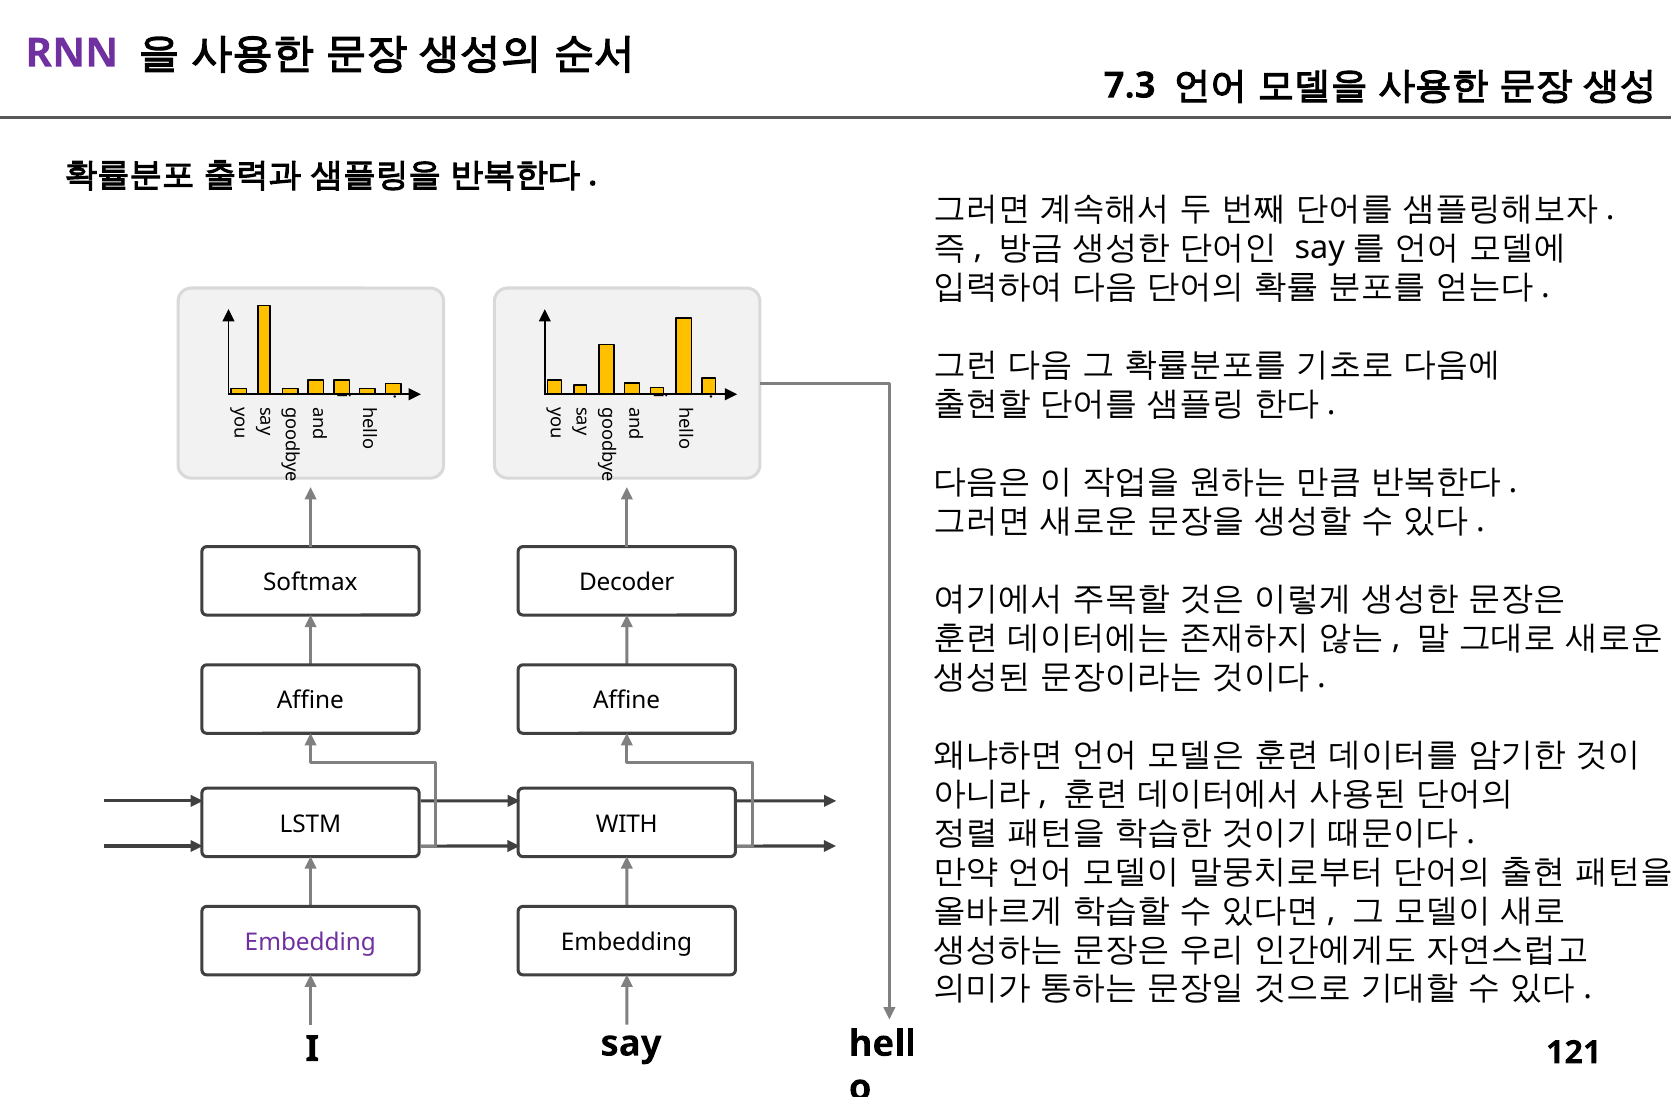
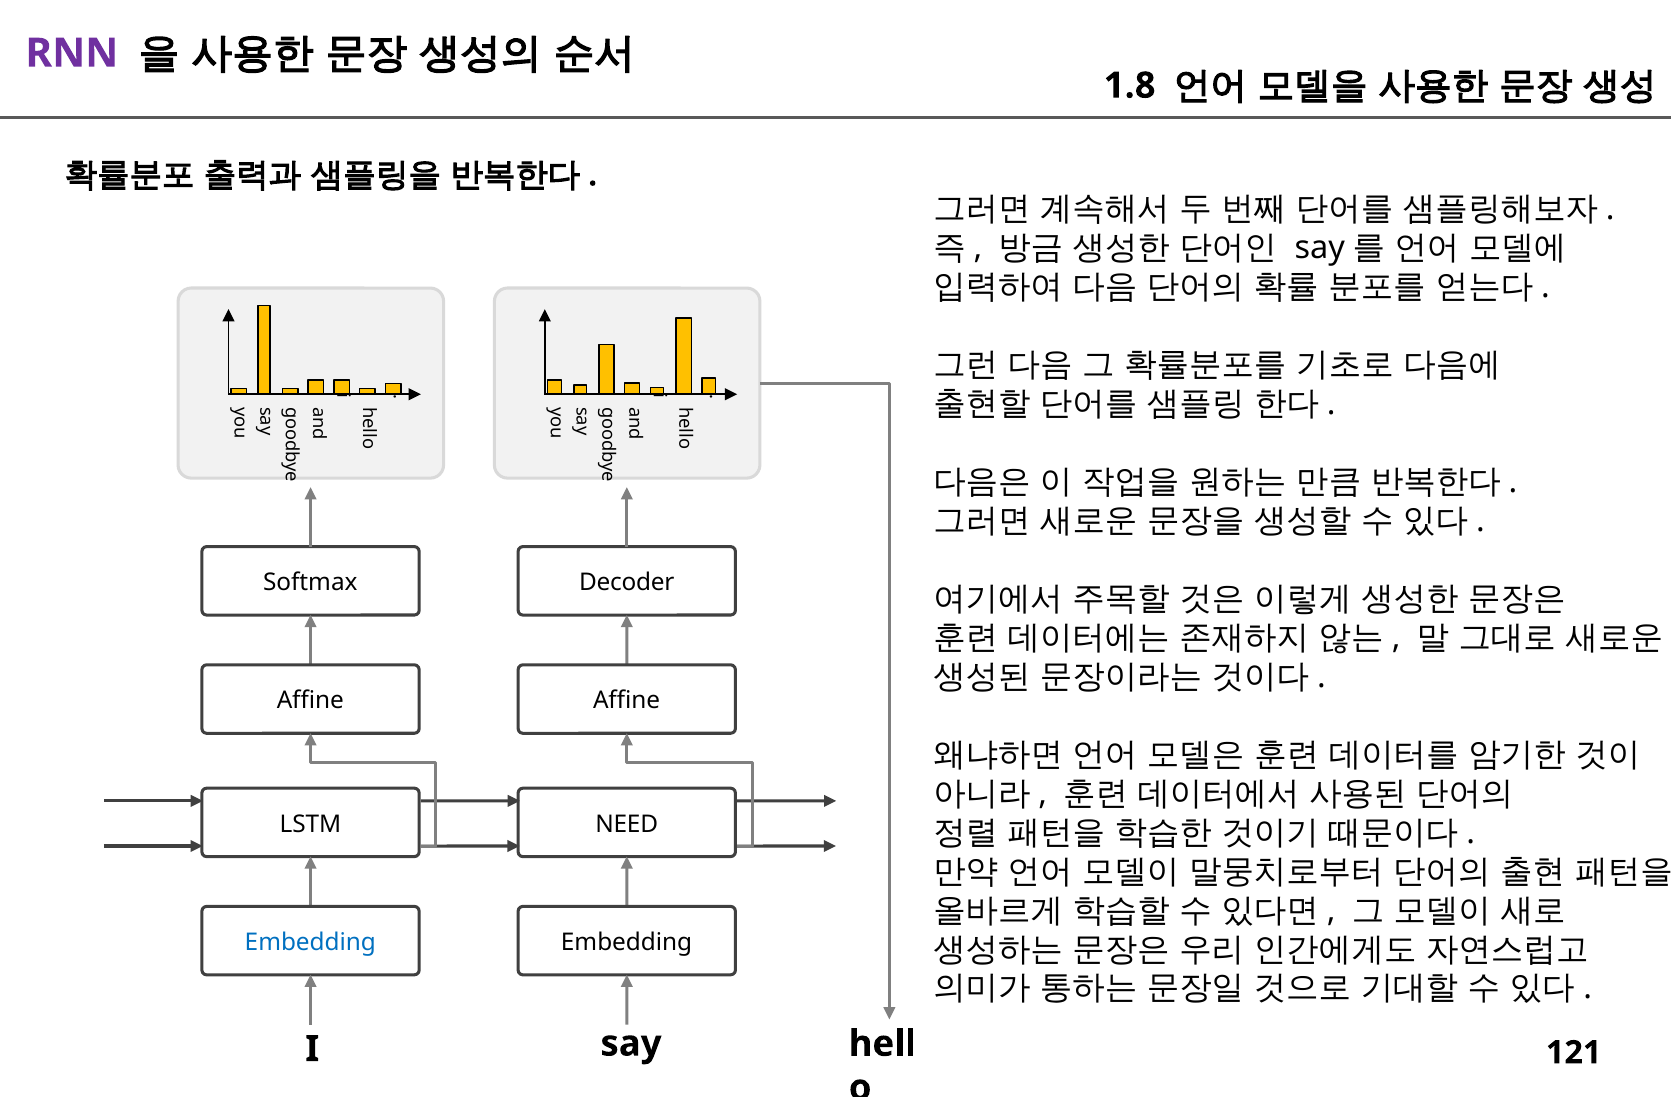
7.3: 7.3 -> 1.8
WITH: WITH -> NEED
Embedding at (310, 943) colour: purple -> blue
